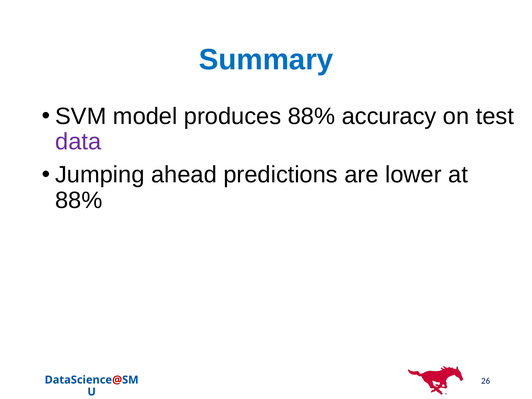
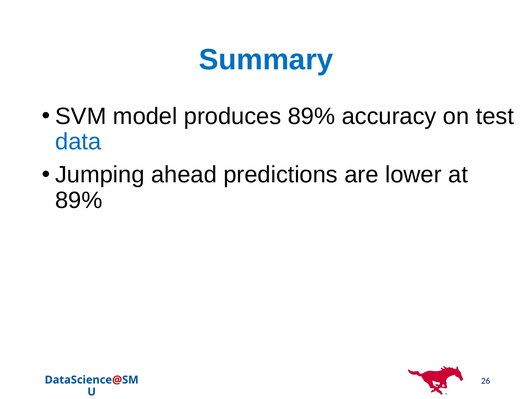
produces 88%: 88% -> 89%
data colour: purple -> blue
88% at (79, 200): 88% -> 89%
